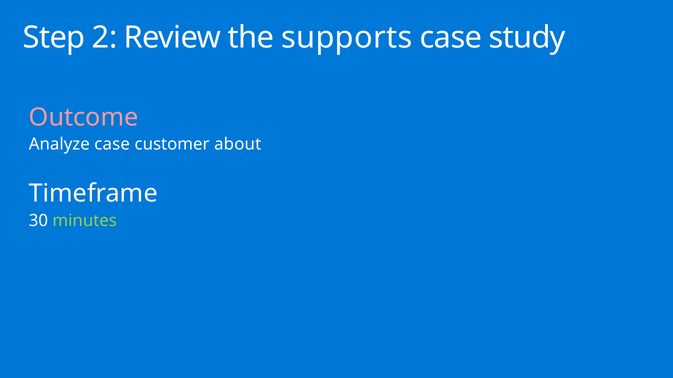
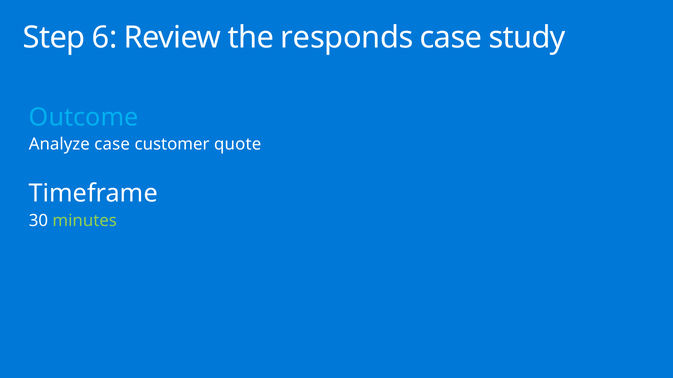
2: 2 -> 6
supports: supports -> responds
Outcome colour: pink -> light blue
about: about -> quote
